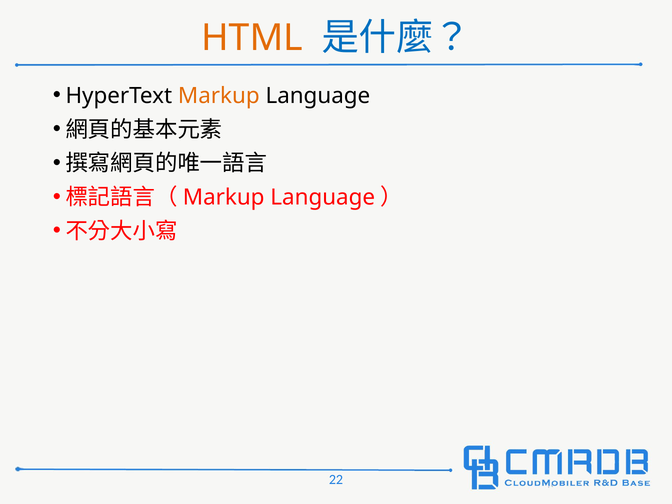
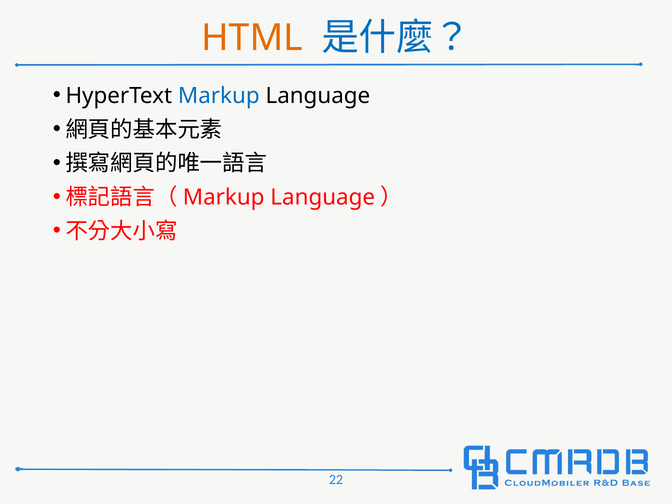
Markup at (219, 96) colour: orange -> blue
